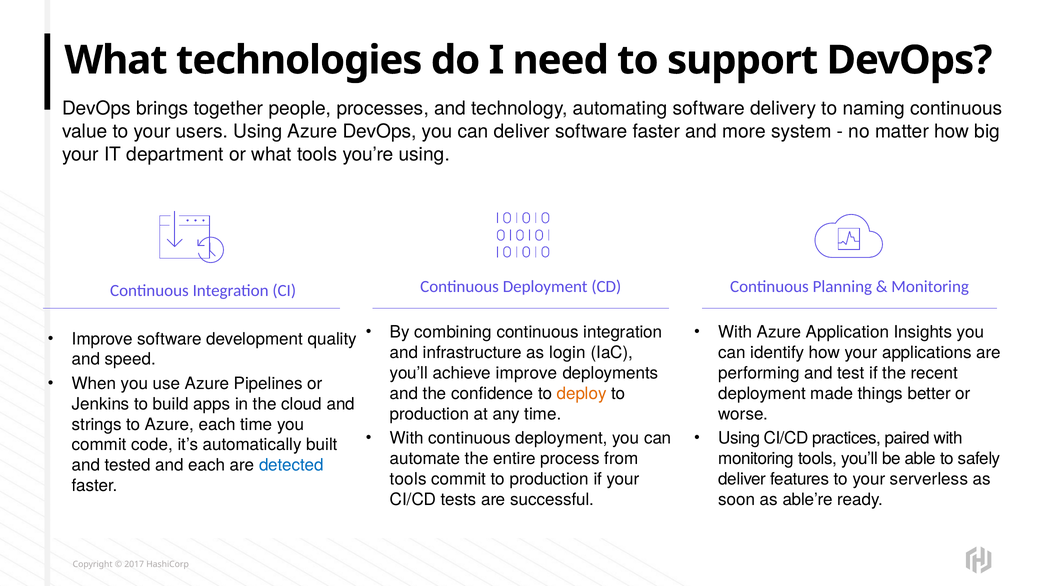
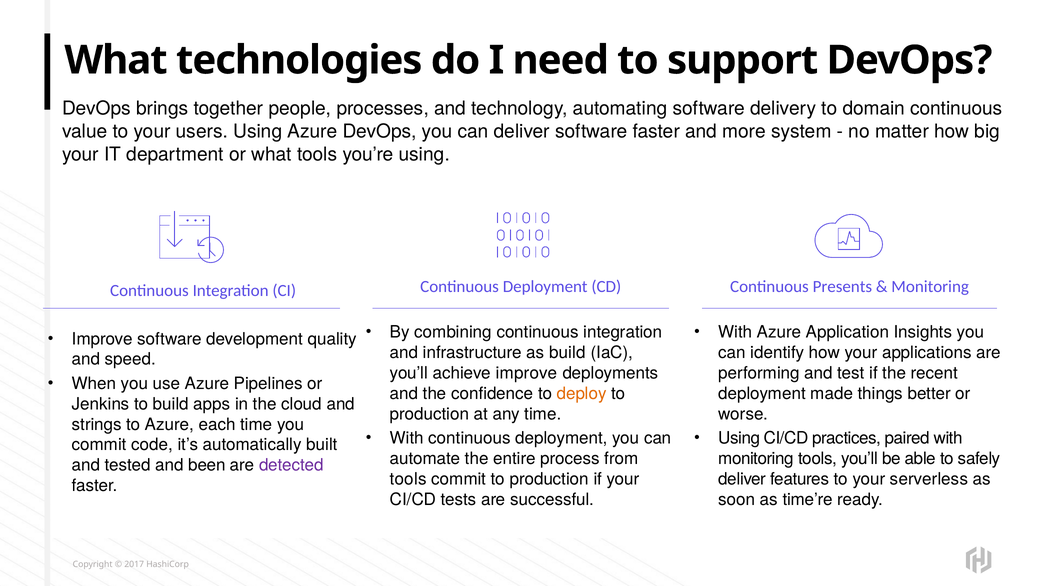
naming: naming -> domain
Planning: Planning -> Presents
as login: login -> build
and each: each -> been
detected colour: blue -> purple
able’re: able’re -> time’re
